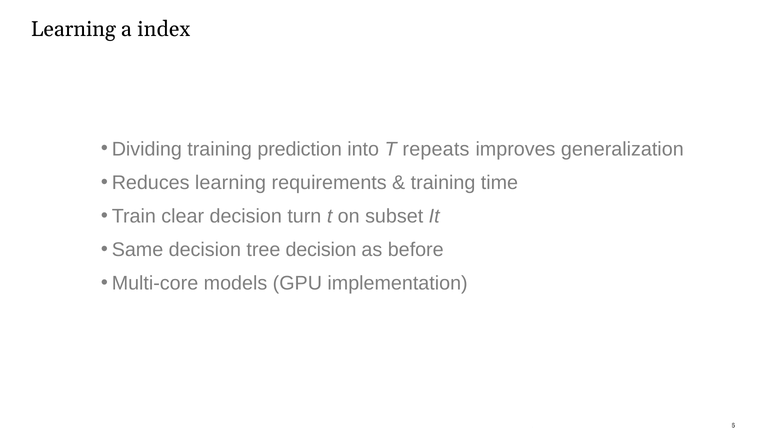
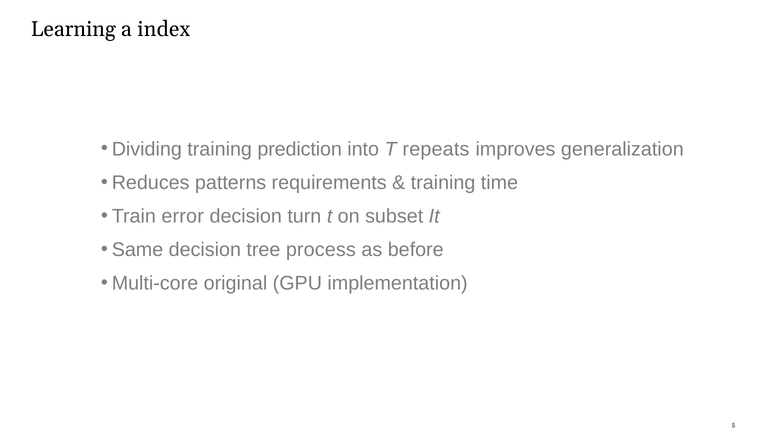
Reduces learning: learning -> patterns
clear: clear -> error
tree decision: decision -> process
models: models -> original
